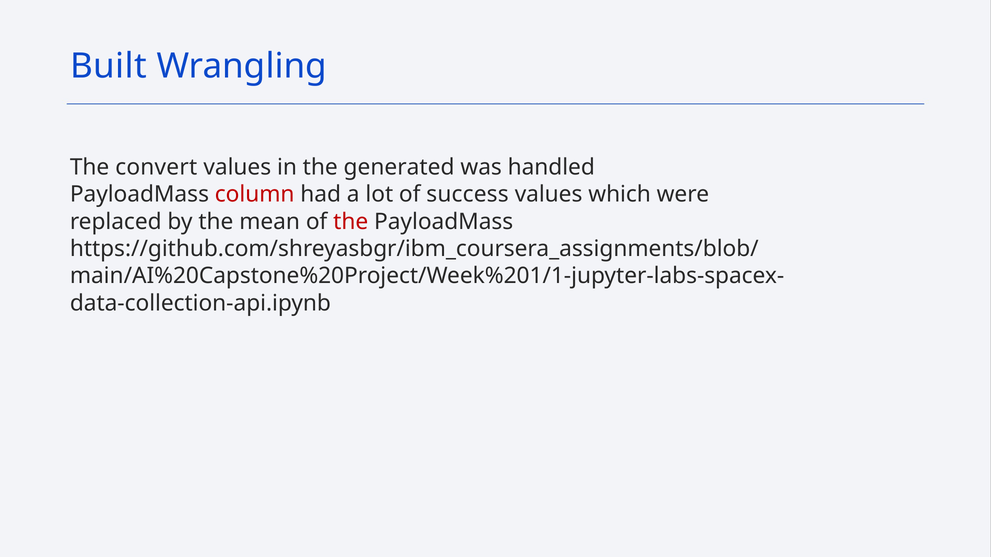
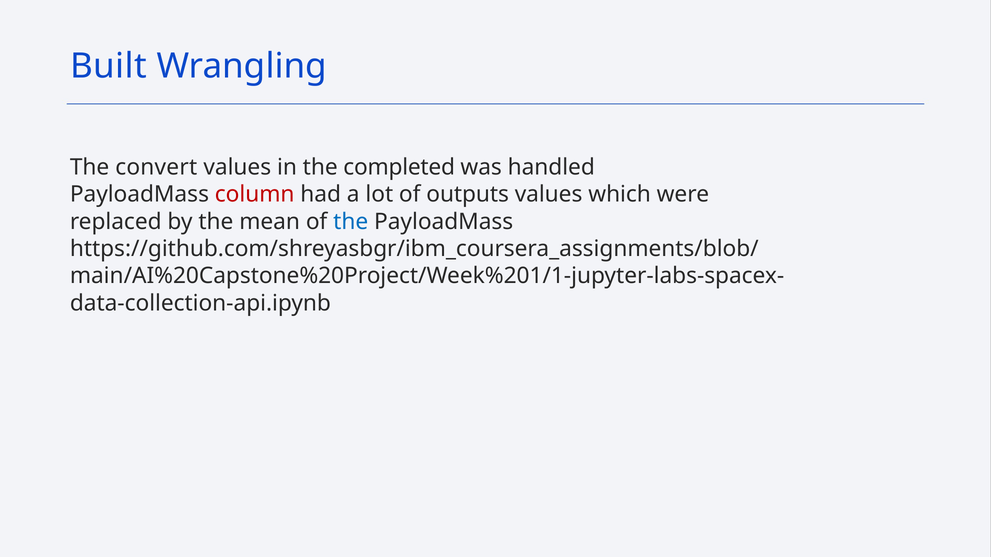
generated: generated -> completed
success: success -> outputs
the at (351, 222) colour: red -> blue
